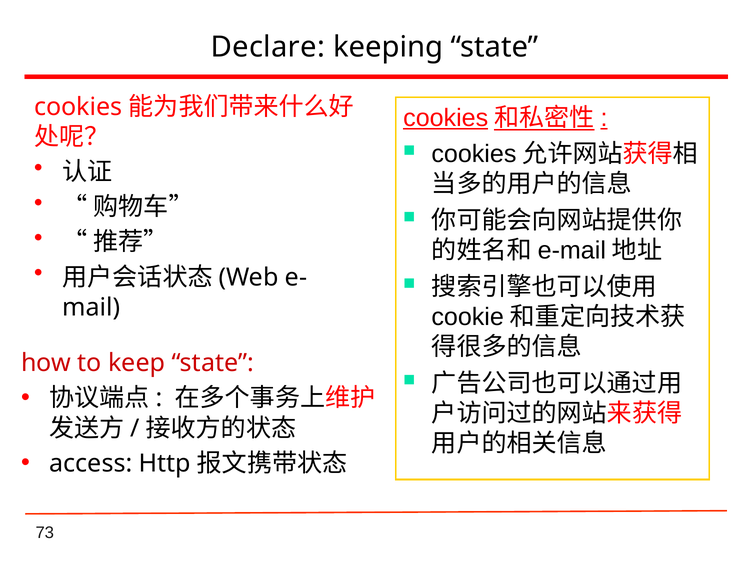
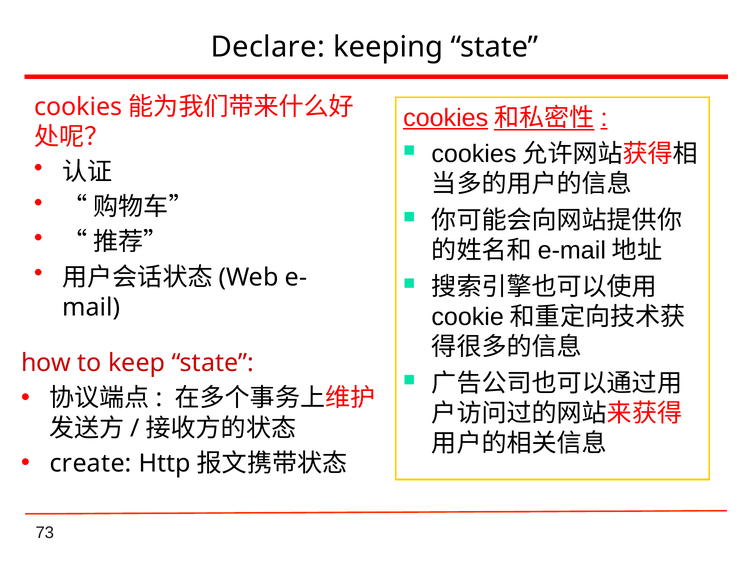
access: access -> create
